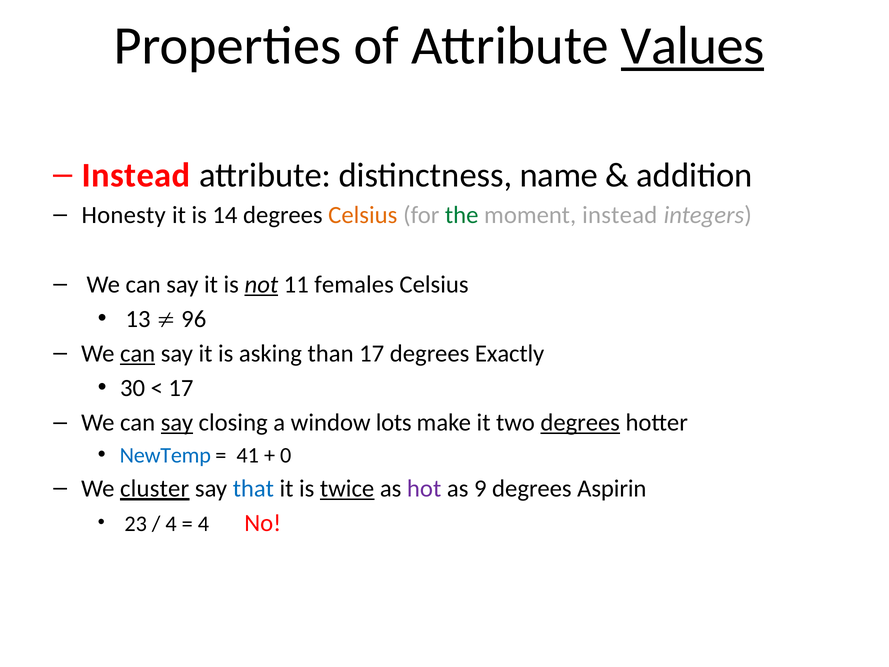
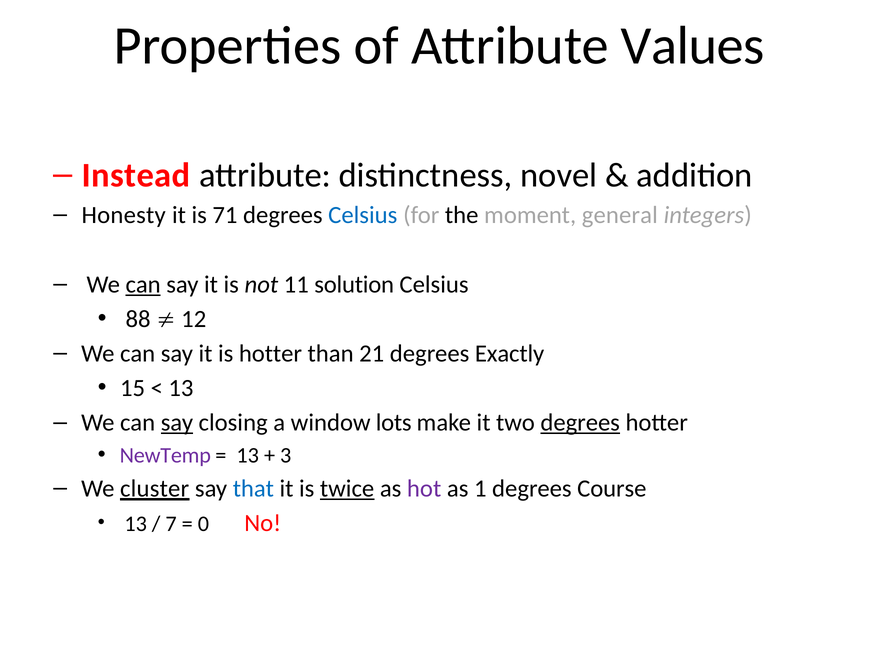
Values underline: present -> none
name: name -> novel
14: 14 -> 71
Celsius at (363, 215) colour: orange -> blue
the colour: green -> black
moment instead: instead -> general
can at (143, 284) underline: none -> present
not underline: present -> none
females: females -> solution
13: 13 -> 88
96: 96 -> 12
can at (138, 353) underline: present -> none
is asking: asking -> hotter
than 17: 17 -> 21
30: 30 -> 15
17 at (181, 388): 17 -> 13
NewTemp colour: blue -> purple
41 at (248, 455): 41 -> 13
0: 0 -> 3
9: 9 -> 1
Aspirin: Aspirin -> Course
23 at (136, 524): 23 -> 13
4 at (171, 524): 4 -> 7
4 at (203, 524): 4 -> 0
